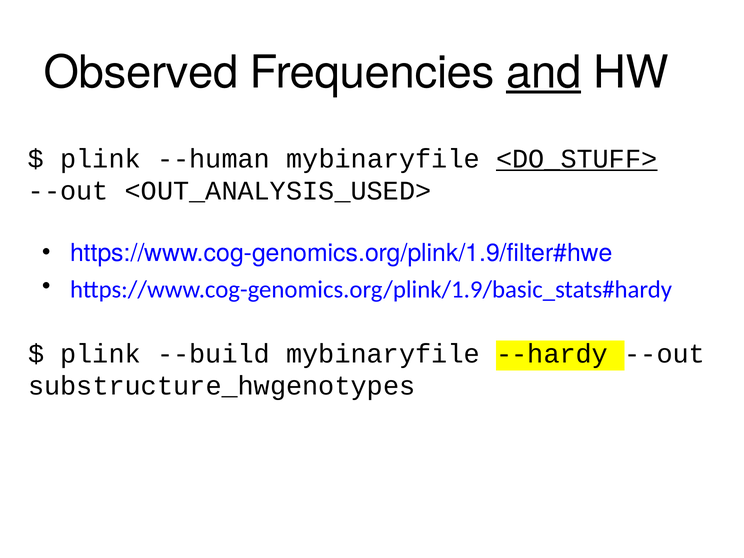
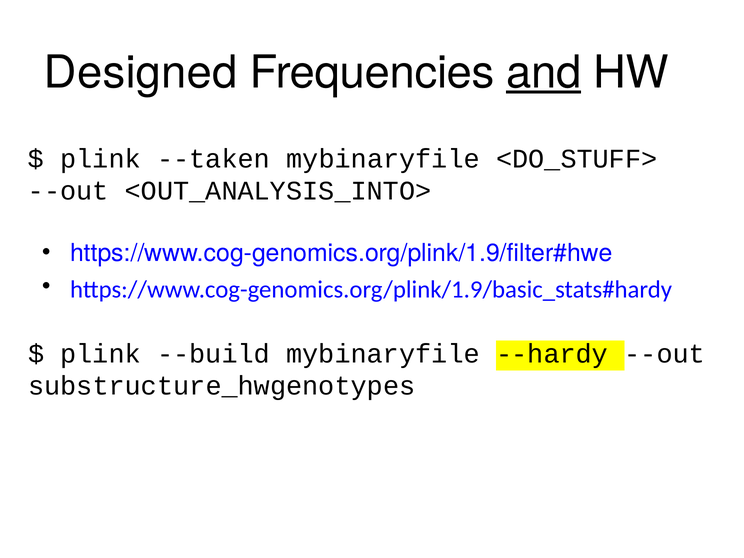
Observed: Observed -> Designed
--human: --human -> --taken
<DO_STUFF> underline: present -> none
<OUT_ANALYSIS_USED>: <OUT_ANALYSIS_USED> -> <OUT_ANALYSIS_INTO>
